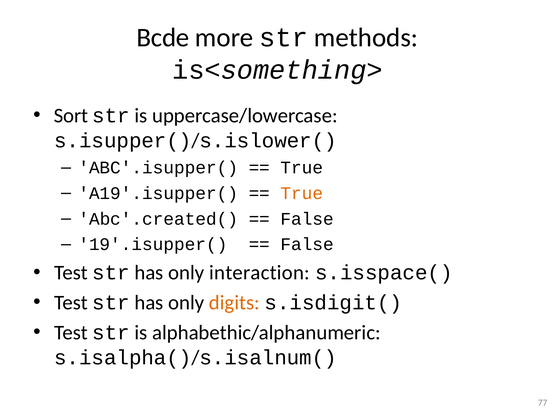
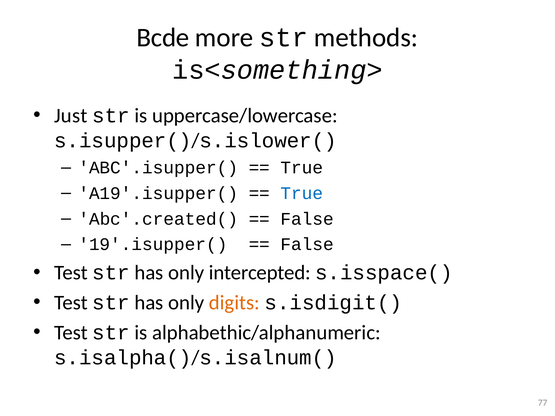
Sort: Sort -> Just
True at (302, 193) colour: orange -> blue
interaction: interaction -> intercepted
